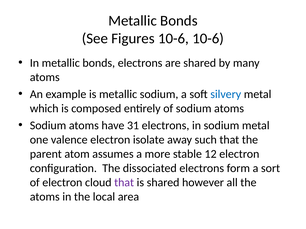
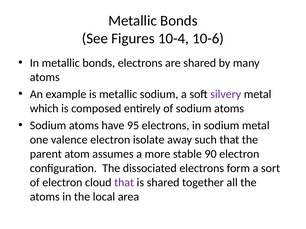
Figures 10-6: 10-6 -> 10-4
silvery colour: blue -> purple
31: 31 -> 95
12: 12 -> 90
however: however -> together
